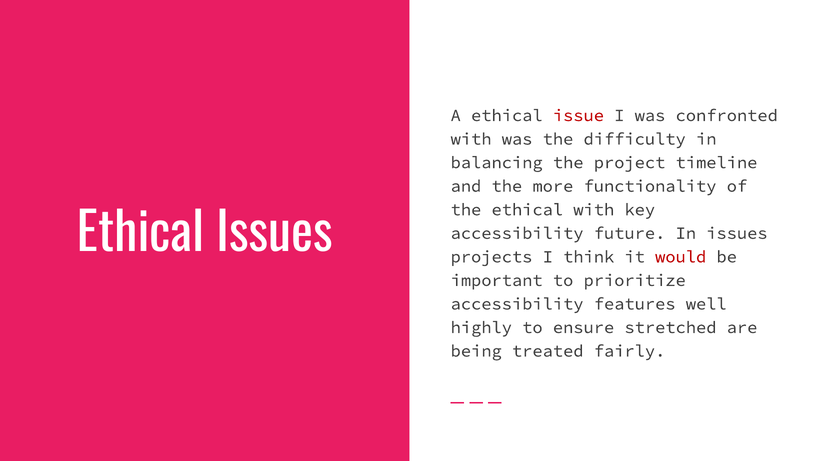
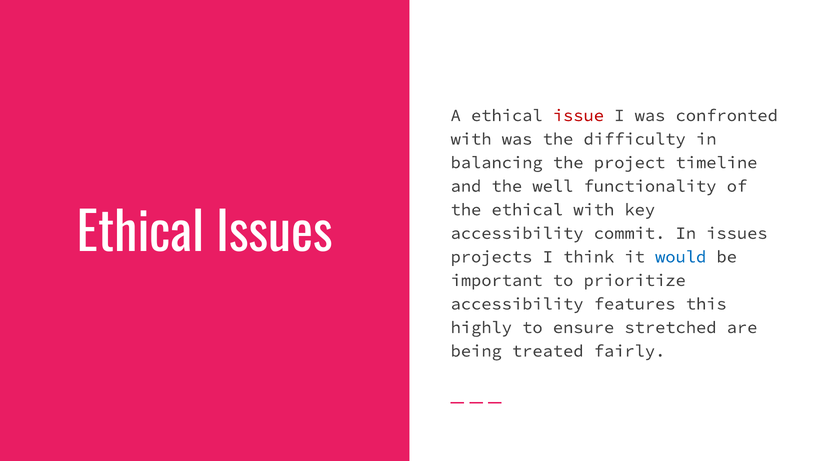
more: more -> well
future: future -> commit
would colour: red -> blue
well: well -> this
